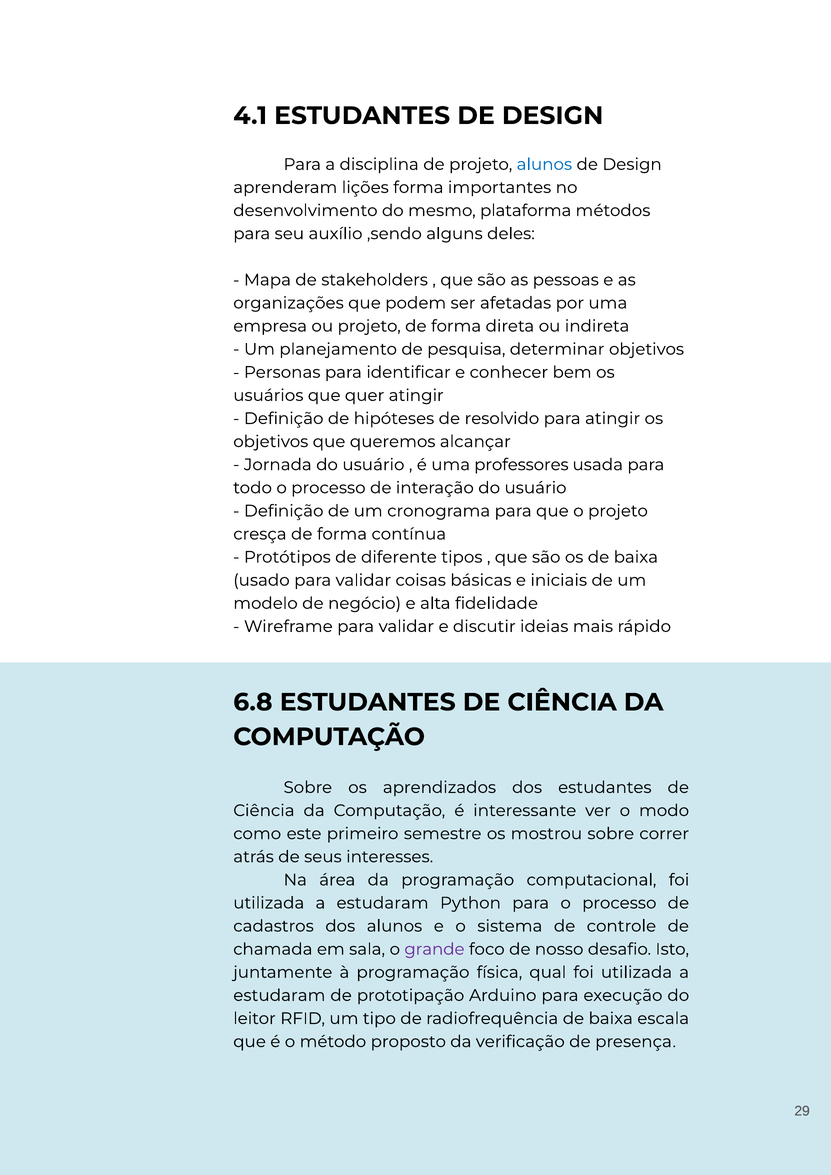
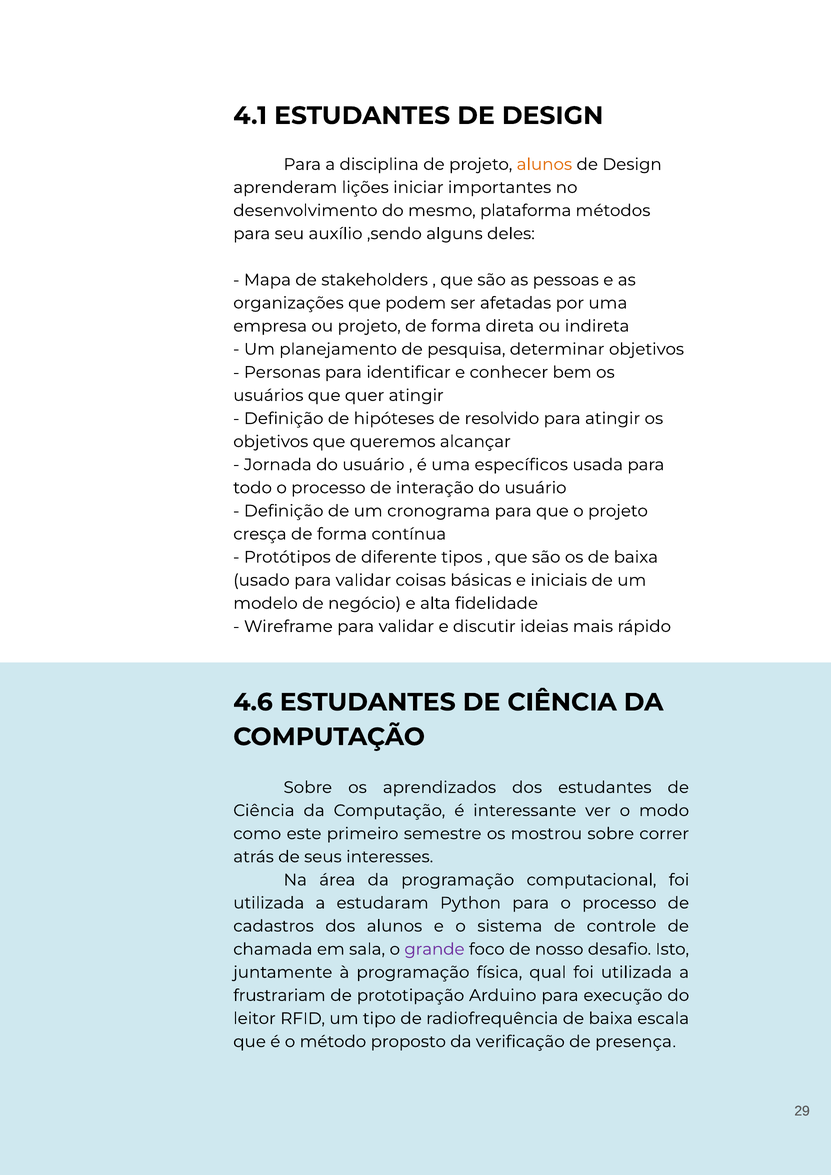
alunos at (544, 164) colour: blue -> orange
lições forma: forma -> iniciar
professores: professores -> específicos
6.8: 6.8 -> 4.6
estudaram at (279, 996): estudaram -> frustrariam
